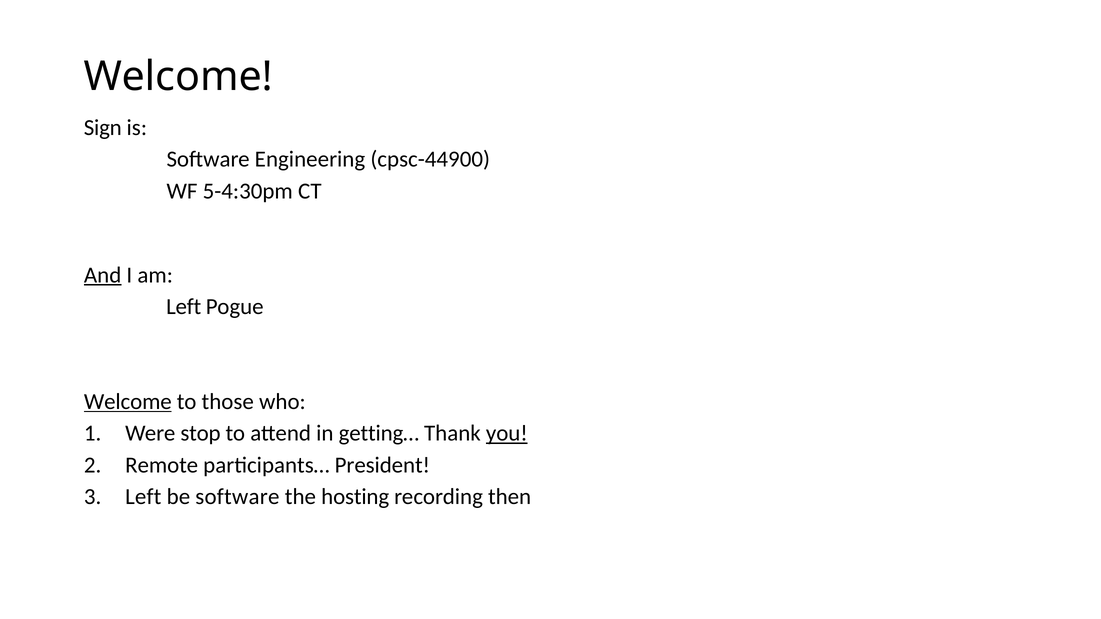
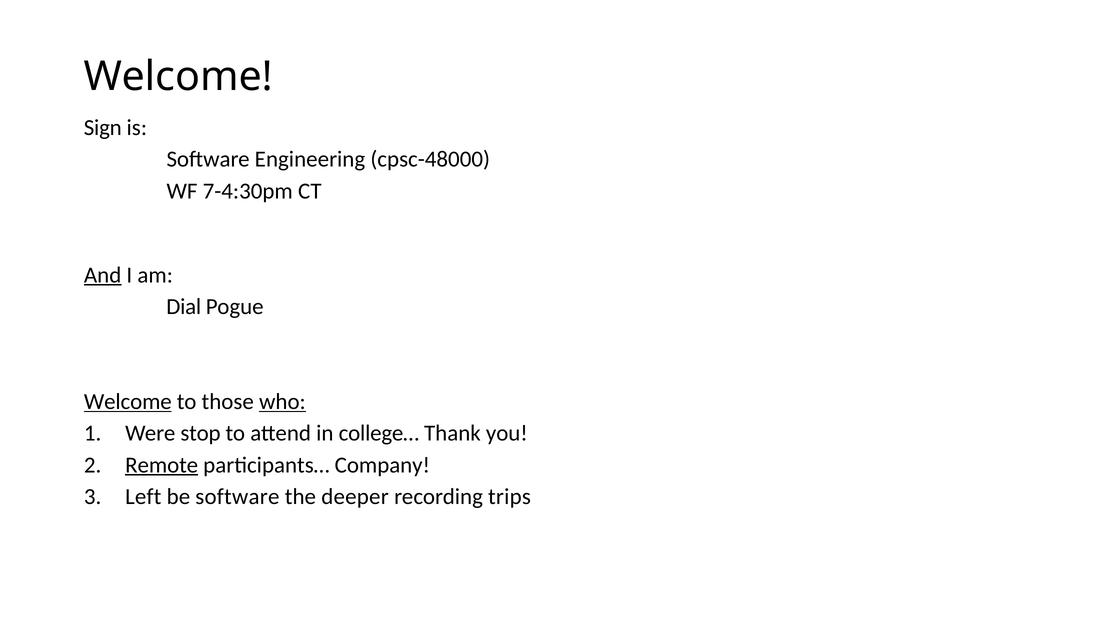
cpsc-44900: cpsc-44900 -> cpsc-48000
5-4:30pm: 5-4:30pm -> 7-4:30pm
Left at (184, 307): Left -> Dial
who underline: none -> present
getting…: getting… -> college…
you underline: present -> none
Remote underline: none -> present
President: President -> Company
hosting: hosting -> deeper
then: then -> trips
